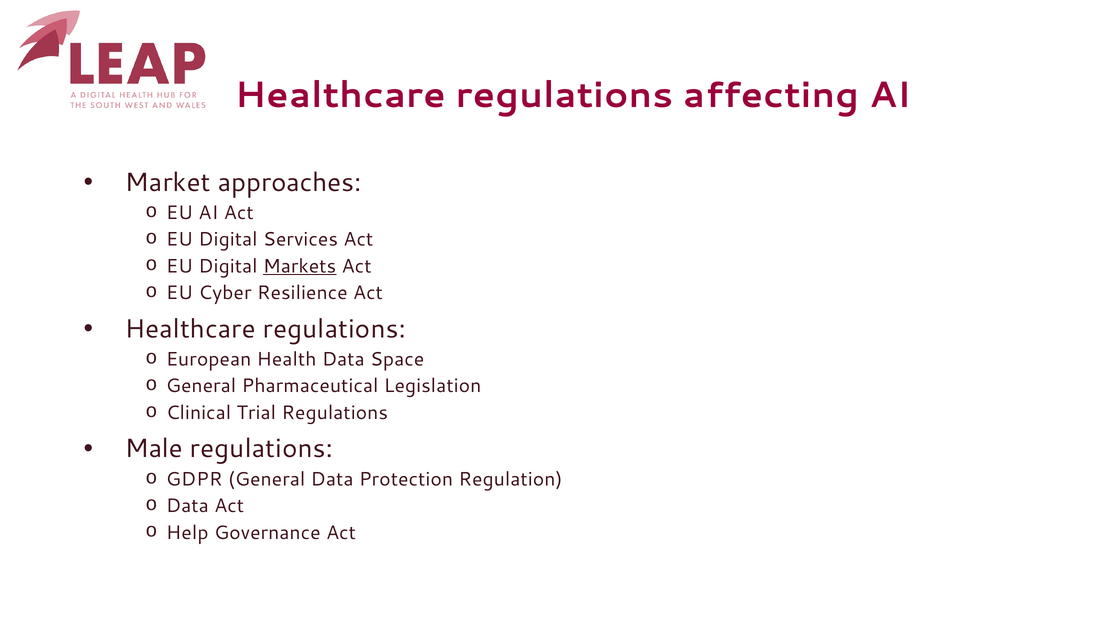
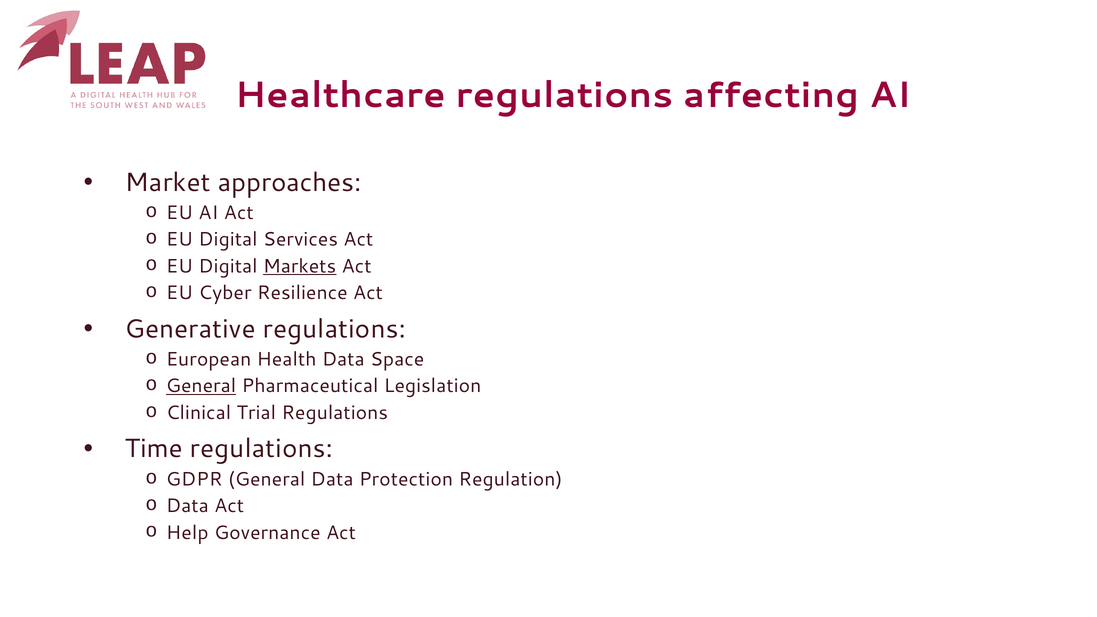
Healthcare at (190, 329): Healthcare -> Generative
General at (201, 386) underline: none -> present
Male: Male -> Time
